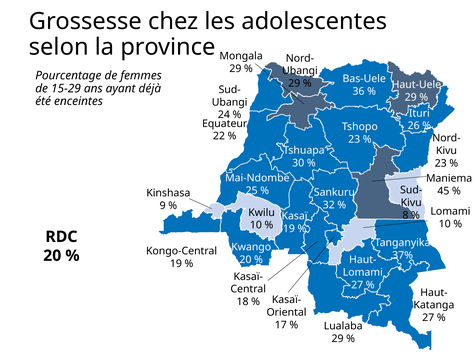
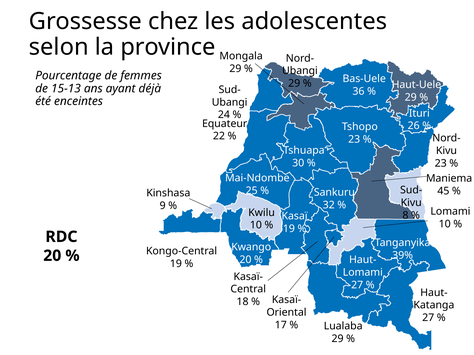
15-29: 15-29 -> 15-13
37%: 37% -> 39%
